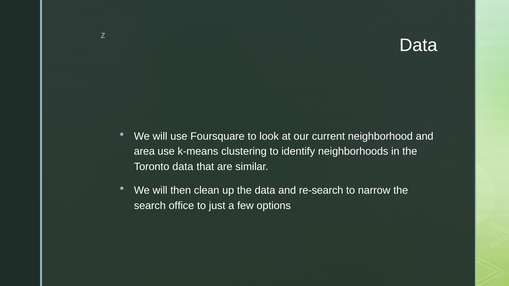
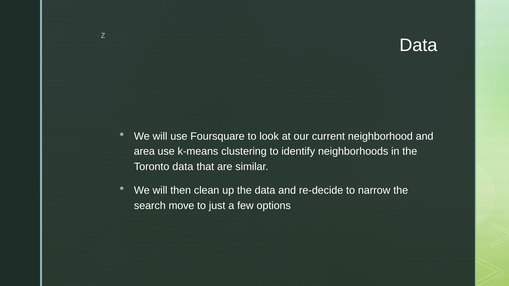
re-search: re-search -> re-decide
office: office -> move
